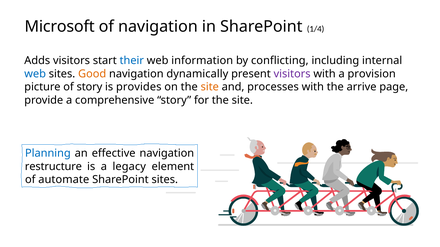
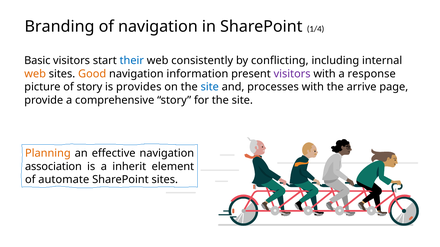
Microsoft: Microsoft -> Branding
Adds: Adds -> Basic
information: information -> consistently
web at (35, 74) colour: blue -> orange
dynamically: dynamically -> information
provision: provision -> response
site at (210, 87) colour: orange -> blue
Planning colour: blue -> orange
restructure: restructure -> association
legacy: legacy -> inherit
